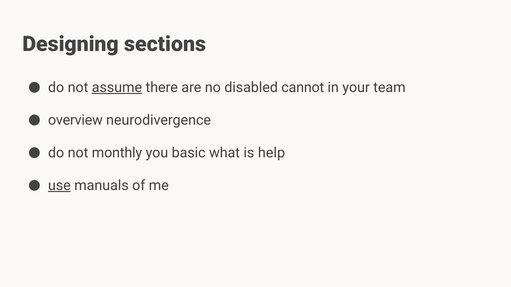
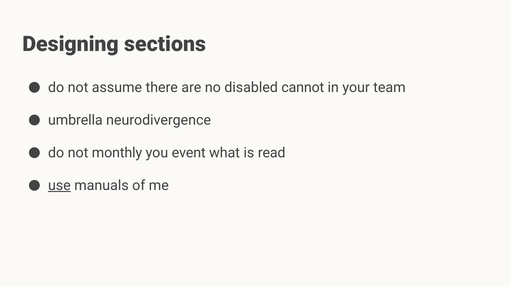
assume underline: present -> none
overview: overview -> umbrella
basic: basic -> event
help: help -> read
